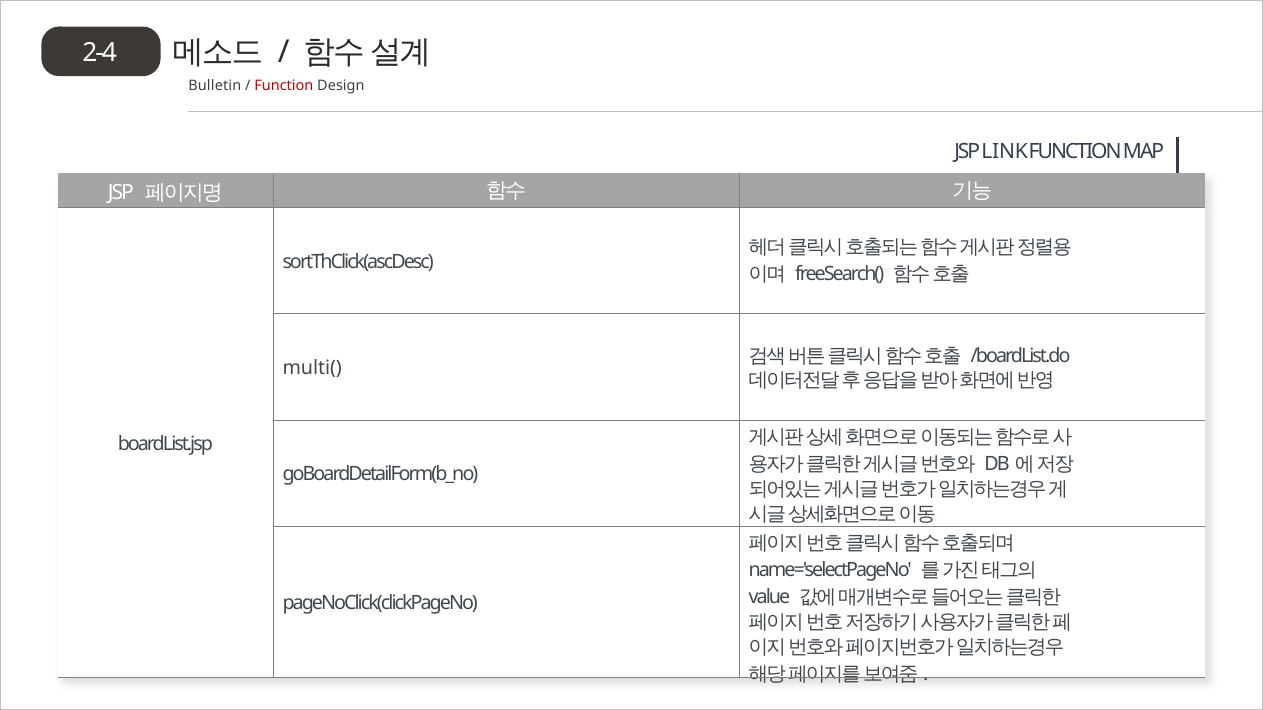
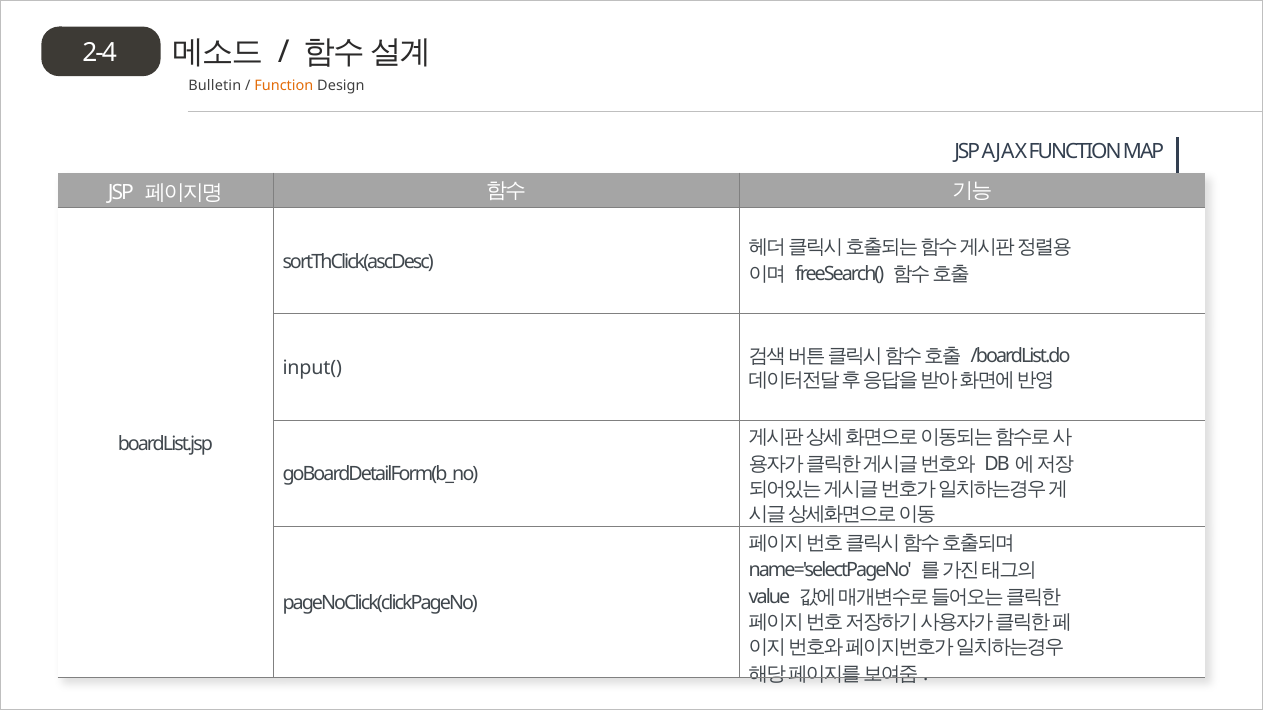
Function at (284, 86) colour: red -> orange
LINK: LINK -> AJAX
multi(: multi( -> input(
